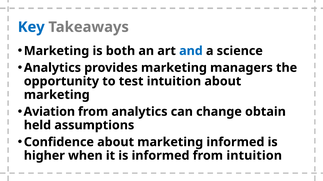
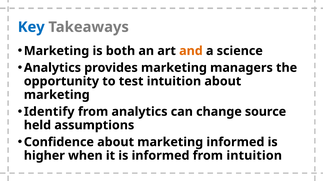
and colour: blue -> orange
Aviation: Aviation -> Identify
obtain: obtain -> source
